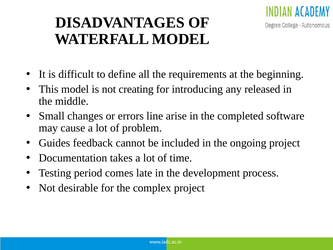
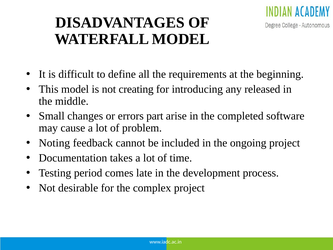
line: line -> part
Guides: Guides -> Noting
